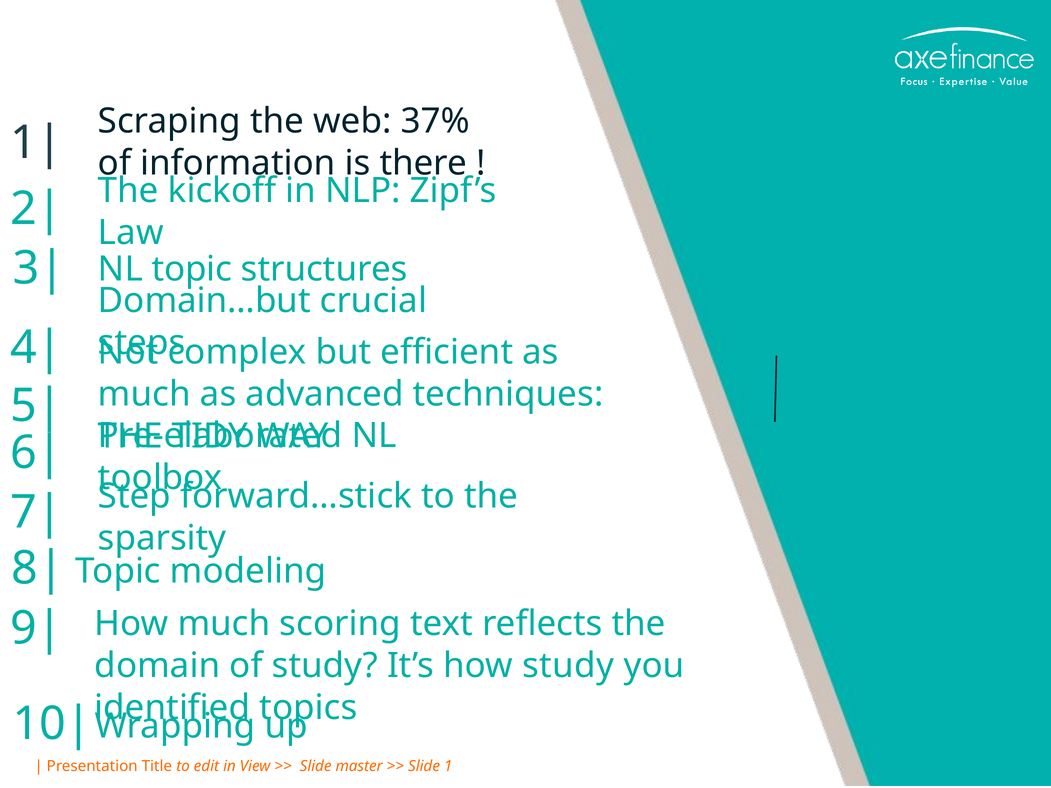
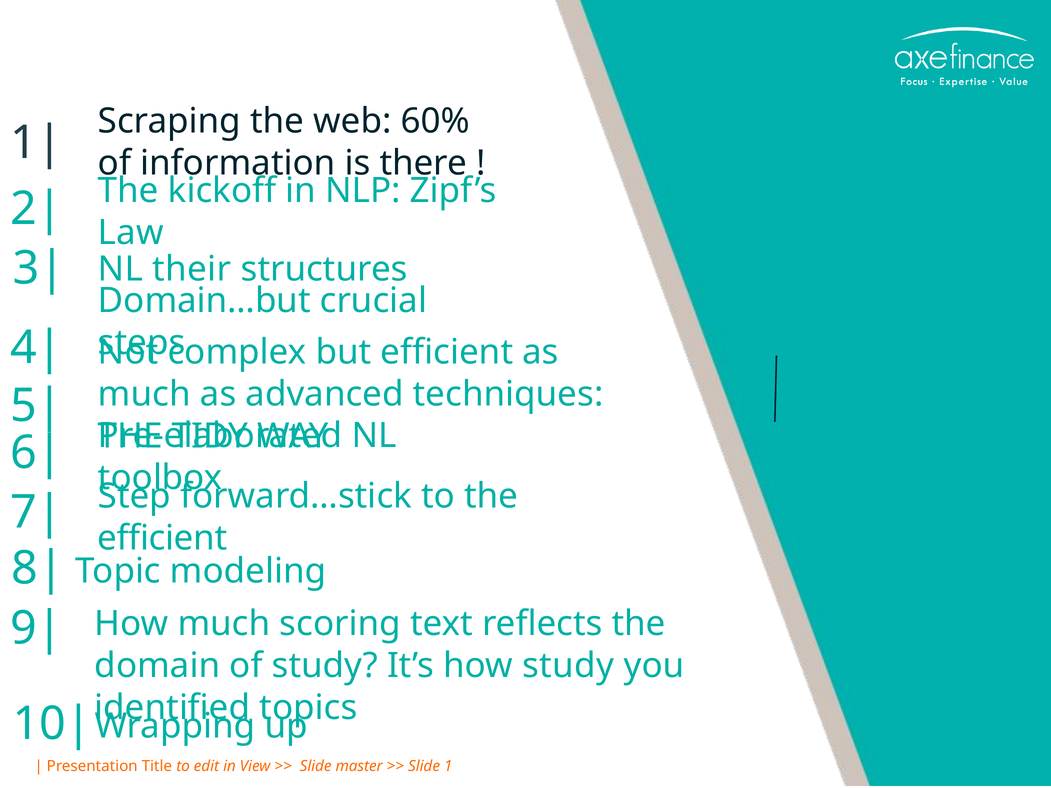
37%: 37% -> 60%
NL topic: topic -> their
sparsity at (162, 538): sparsity -> efficient
